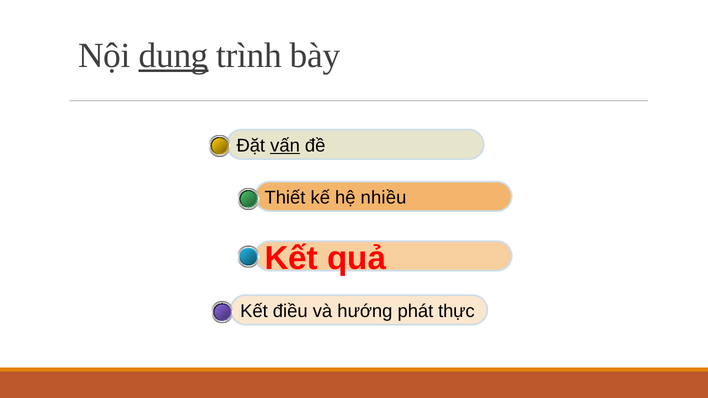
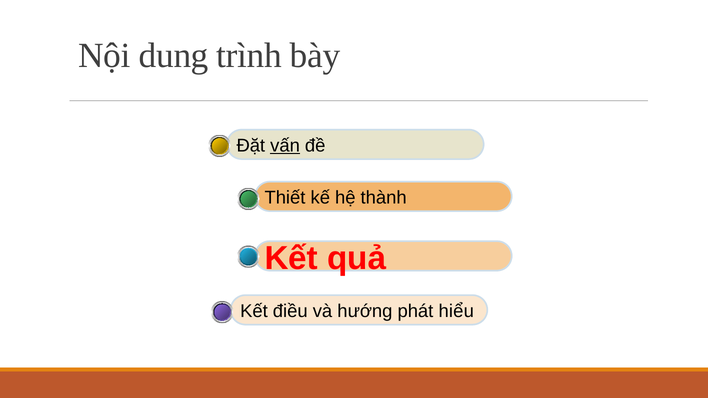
dung underline: present -> none
nhiều: nhiều -> thành
thực: thực -> hiểu
